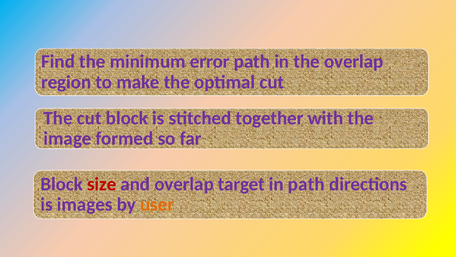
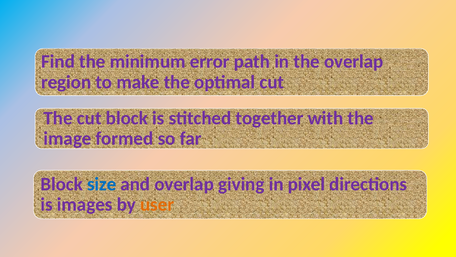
size colour: red -> blue
target: target -> giving
in path: path -> pixel
